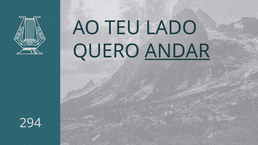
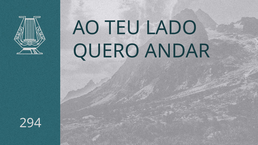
ANDAR underline: present -> none
